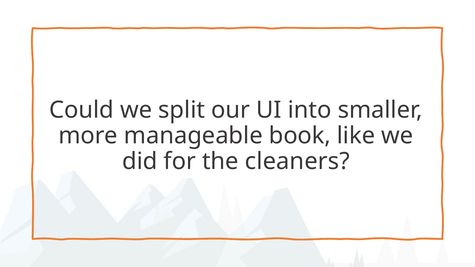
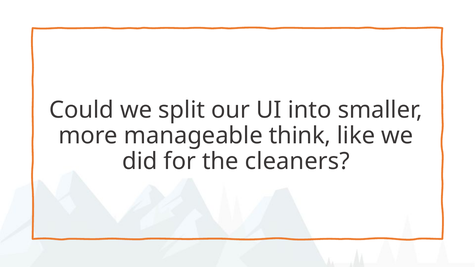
book: book -> think
